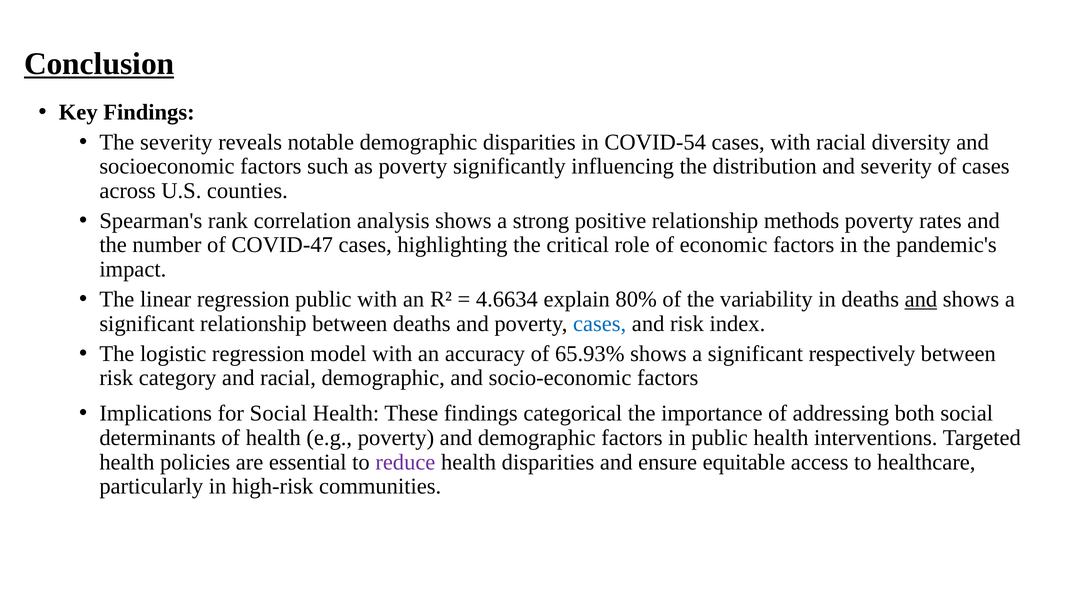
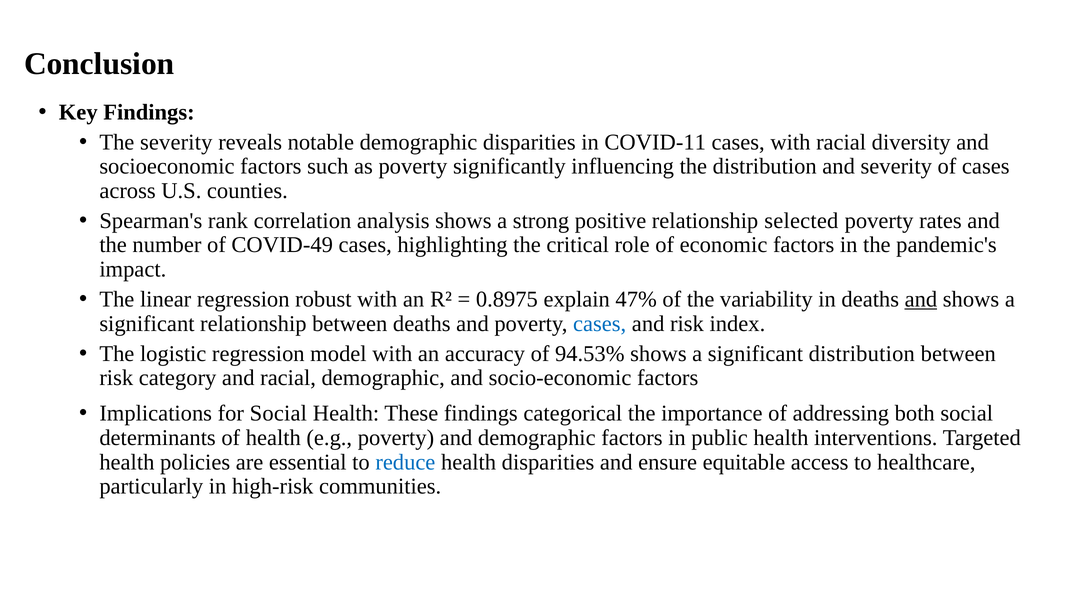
Conclusion underline: present -> none
COVID-54: COVID-54 -> COVID-11
methods: methods -> selected
COVID-47: COVID-47 -> COVID-49
regression public: public -> robust
4.6634: 4.6634 -> 0.8975
80%: 80% -> 47%
65.93%: 65.93% -> 94.53%
significant respectively: respectively -> distribution
reduce colour: purple -> blue
